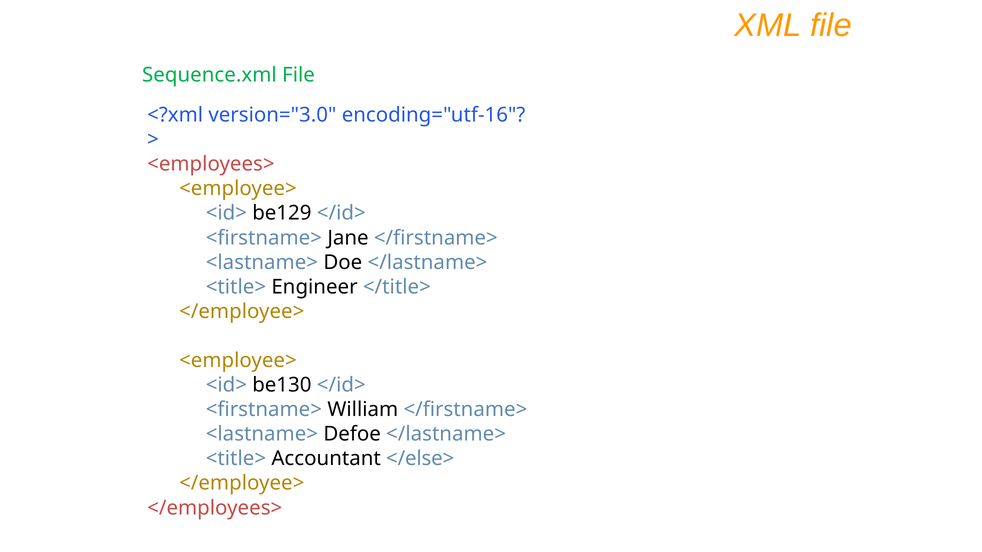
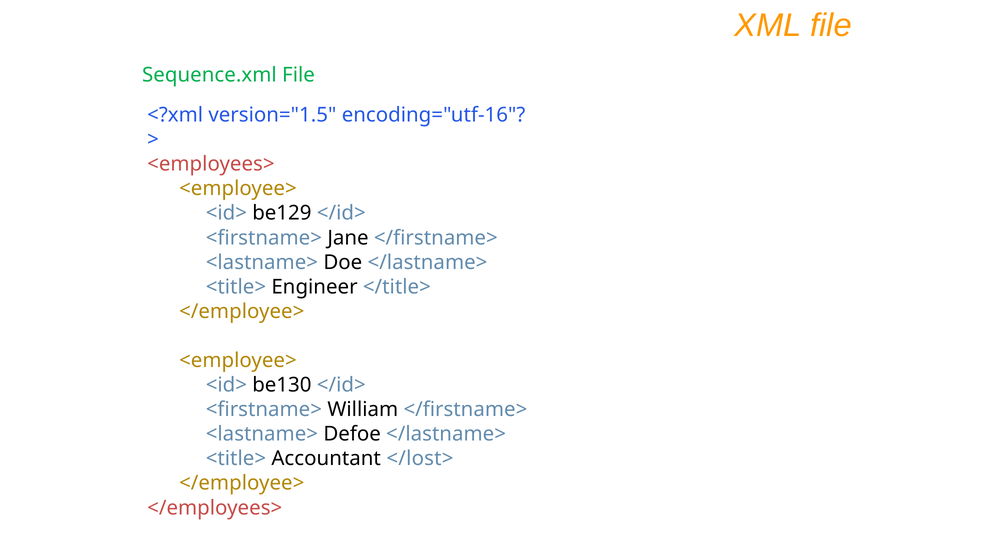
version="3.0: version="3.0 -> version="1.5
</else>: </else> -> </lost>
